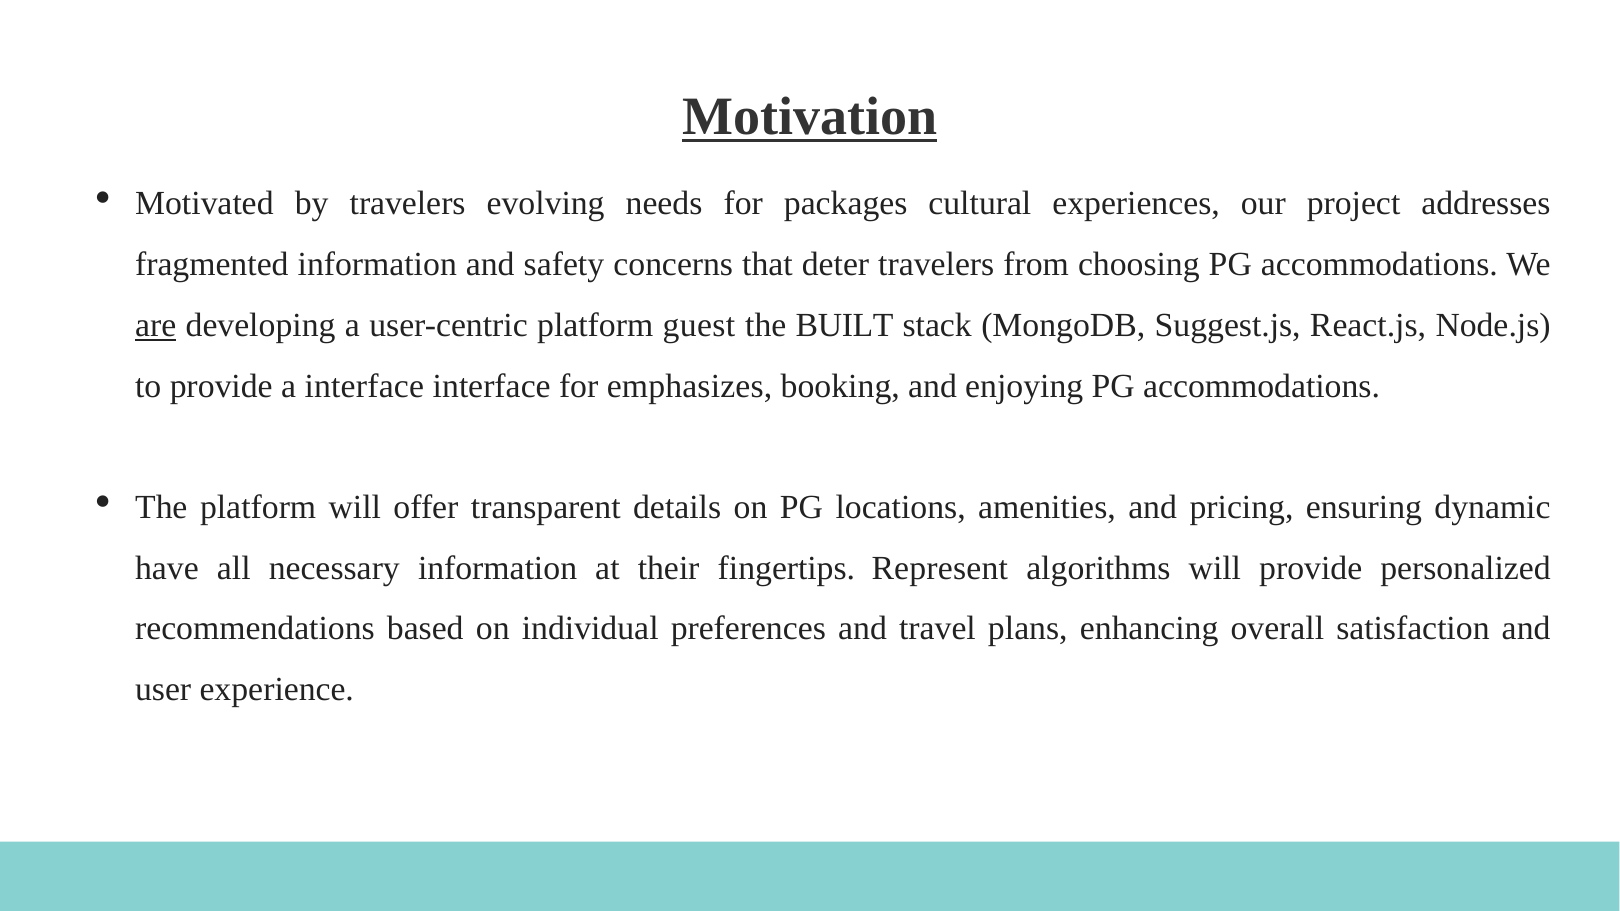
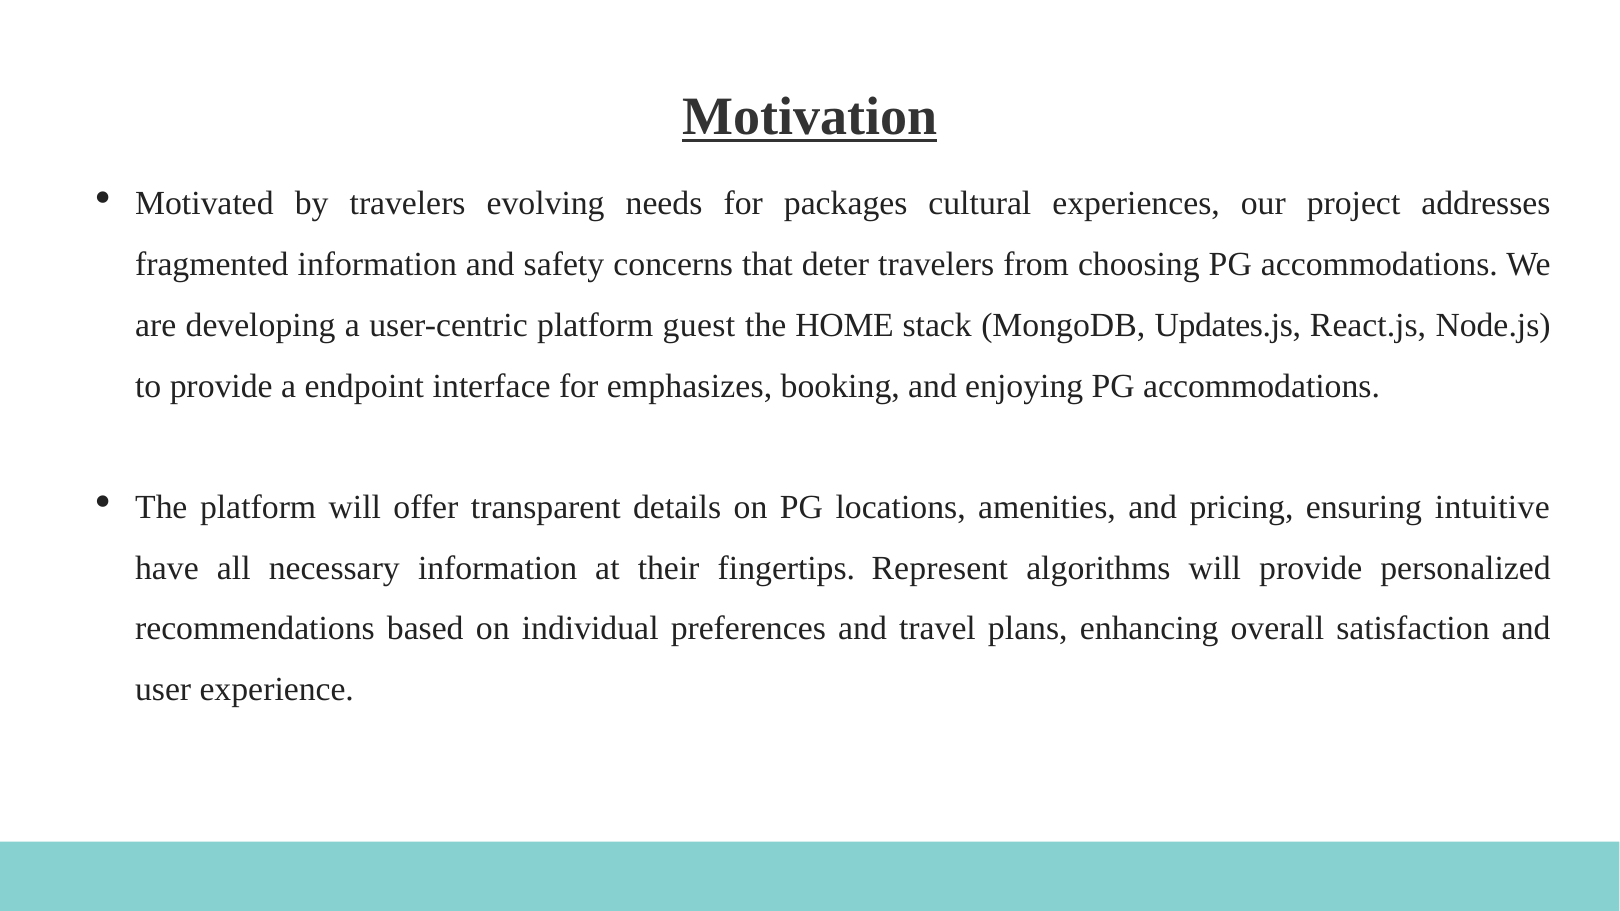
are underline: present -> none
BUILT: BUILT -> HOME
Suggest.js: Suggest.js -> Updates.js
a interface: interface -> endpoint
dynamic: dynamic -> intuitive
